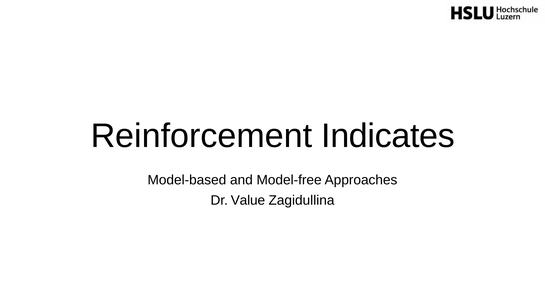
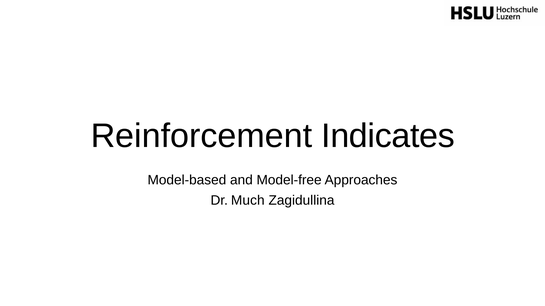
Value: Value -> Much
